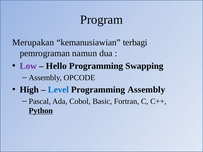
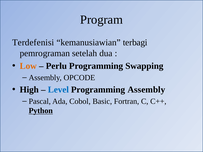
Merupakan: Merupakan -> Terdefenisi
namun: namun -> setelah
Low colour: purple -> orange
Hello: Hello -> Perlu
